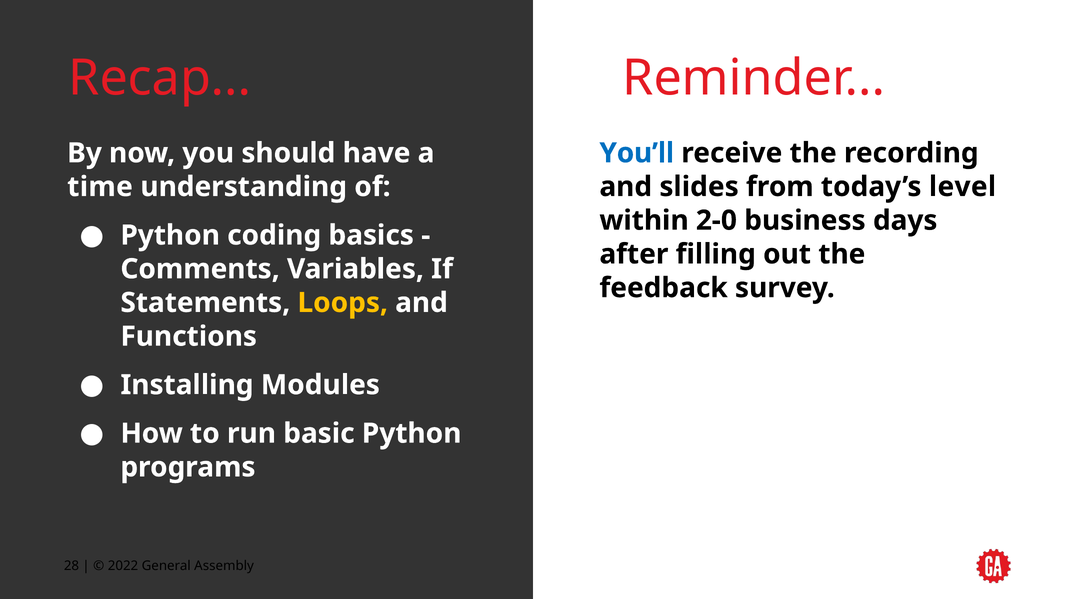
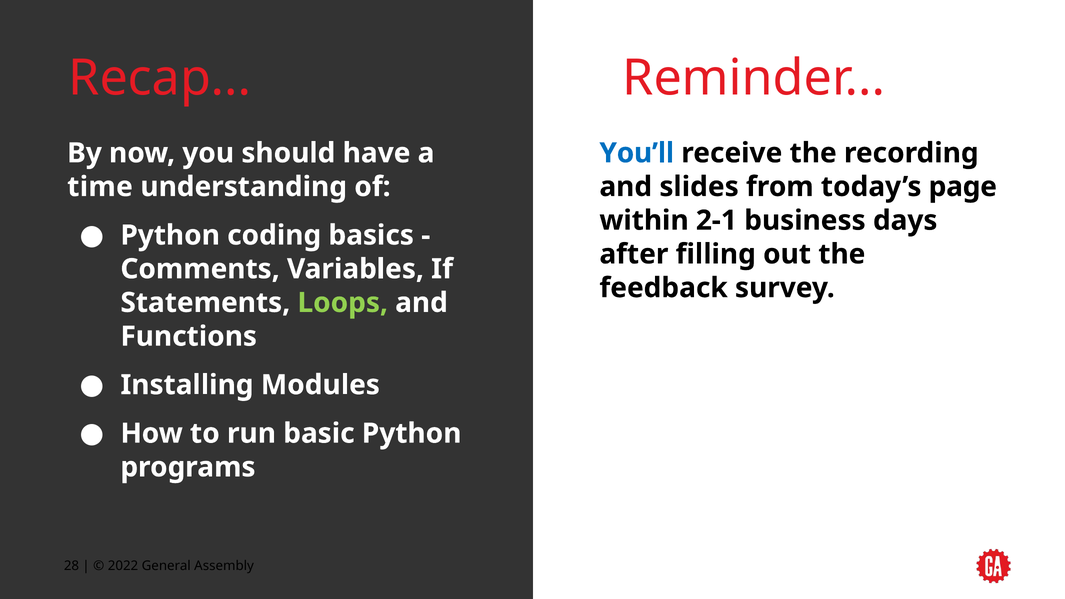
level: level -> page
2-0: 2-0 -> 2-1
Loops colour: yellow -> light green
